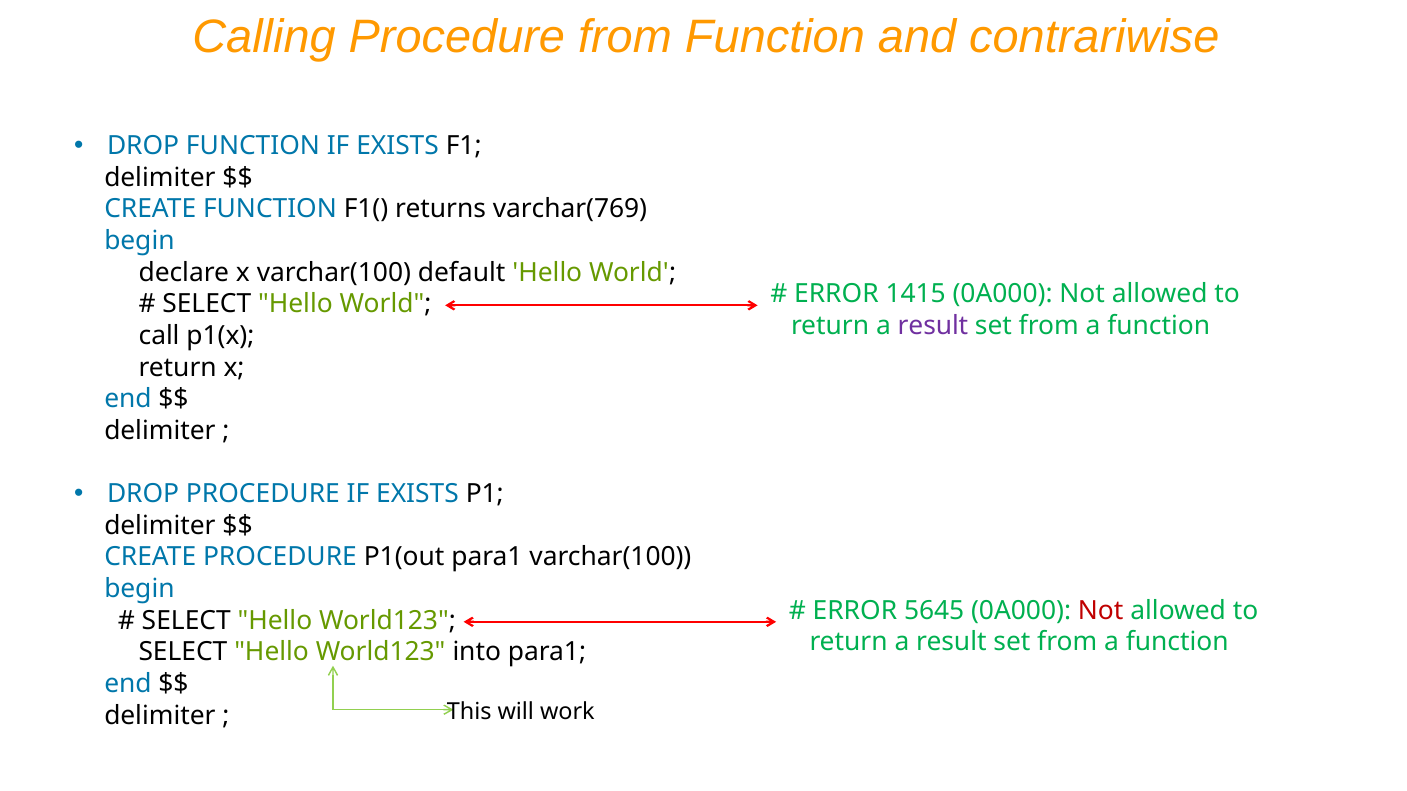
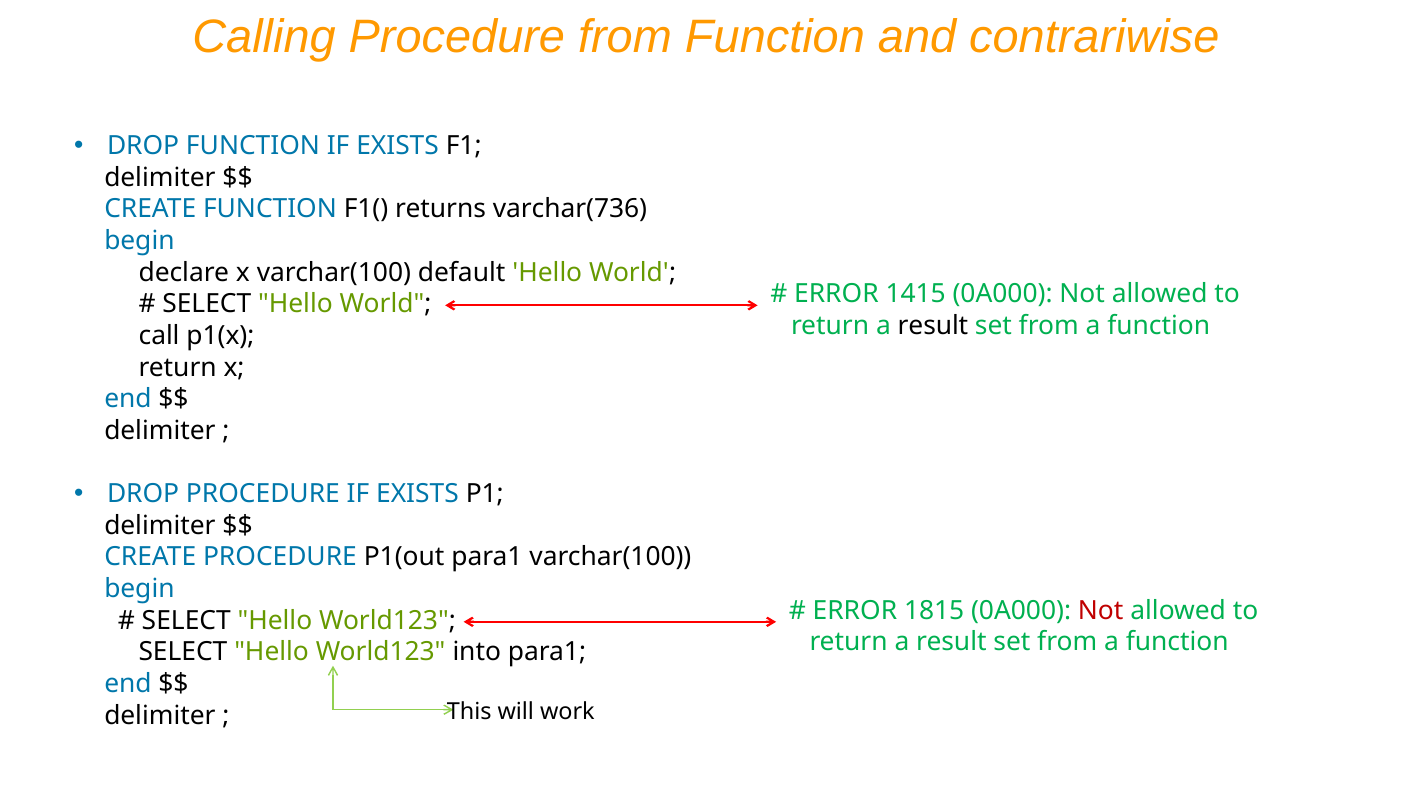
varchar(769: varchar(769 -> varchar(736
result at (933, 326) colour: purple -> black
5645: 5645 -> 1815
